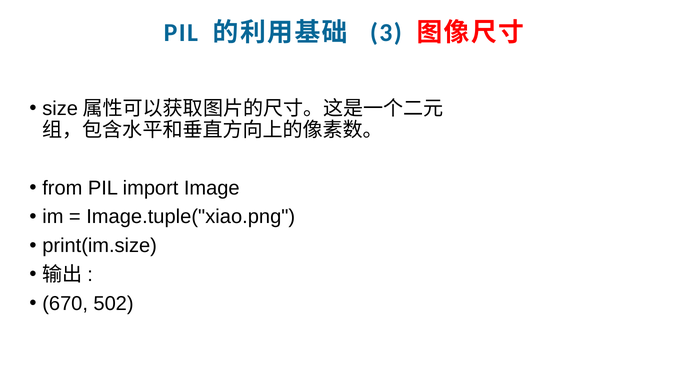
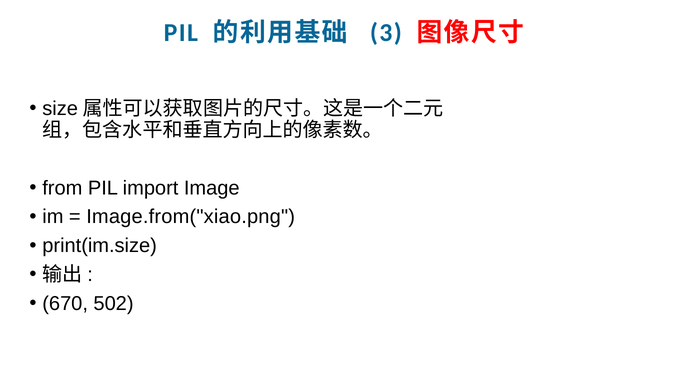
Image.tuple("xiao.png: Image.tuple("xiao.png -> Image.from("xiao.png
